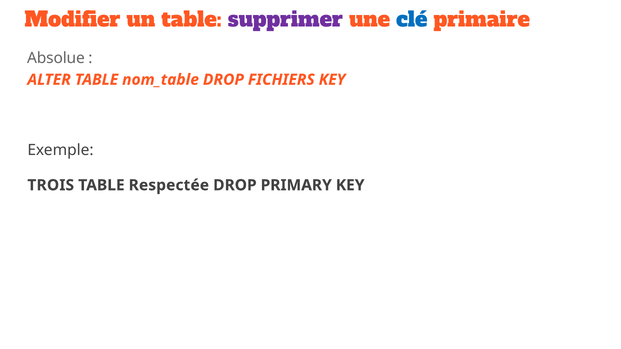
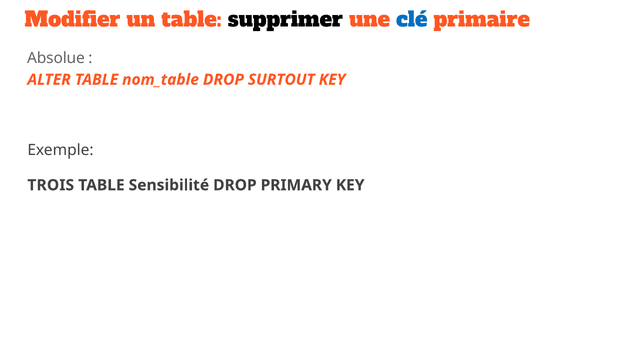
supprimer colour: purple -> black
FICHIERS: FICHIERS -> SURTOUT
Respectée: Respectée -> Sensibilité
